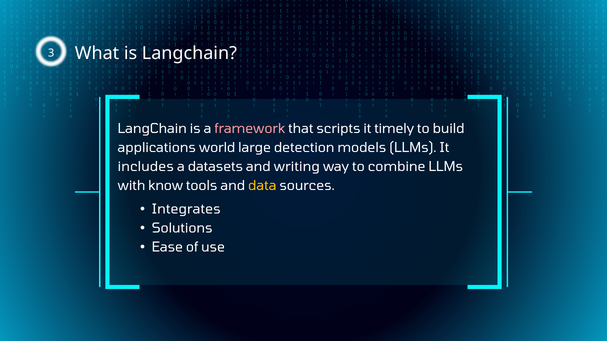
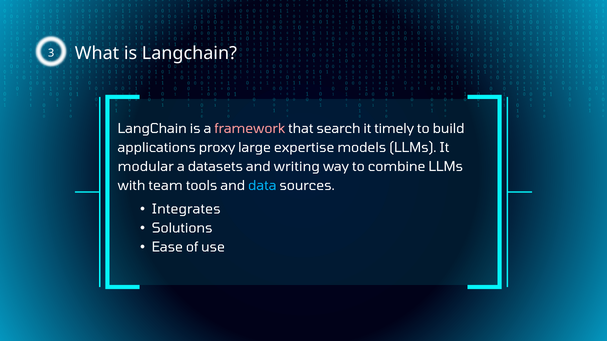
scripts: scripts -> search
world: world -> proxy
detection: detection -> expertise
includes: includes -> modular
know: know -> team
data colour: yellow -> light blue
